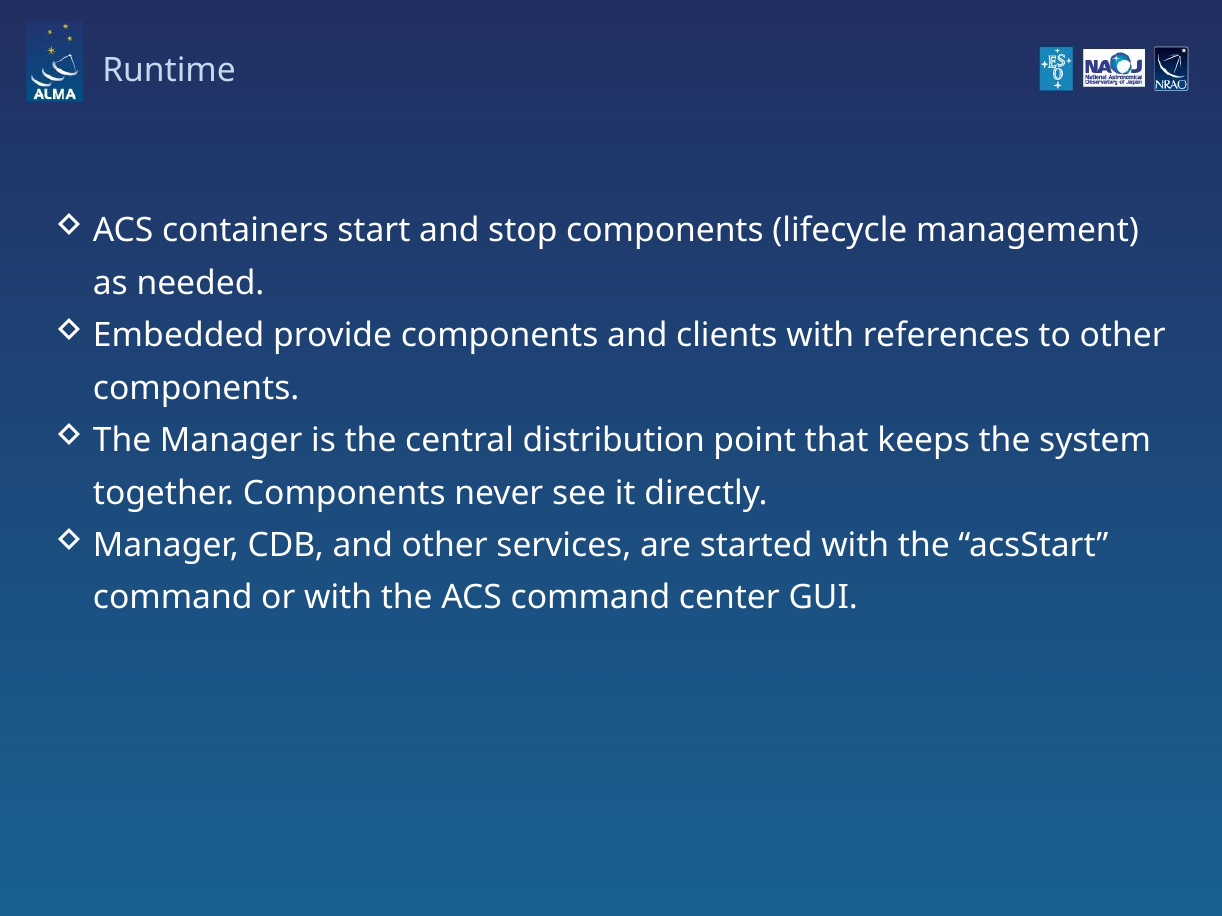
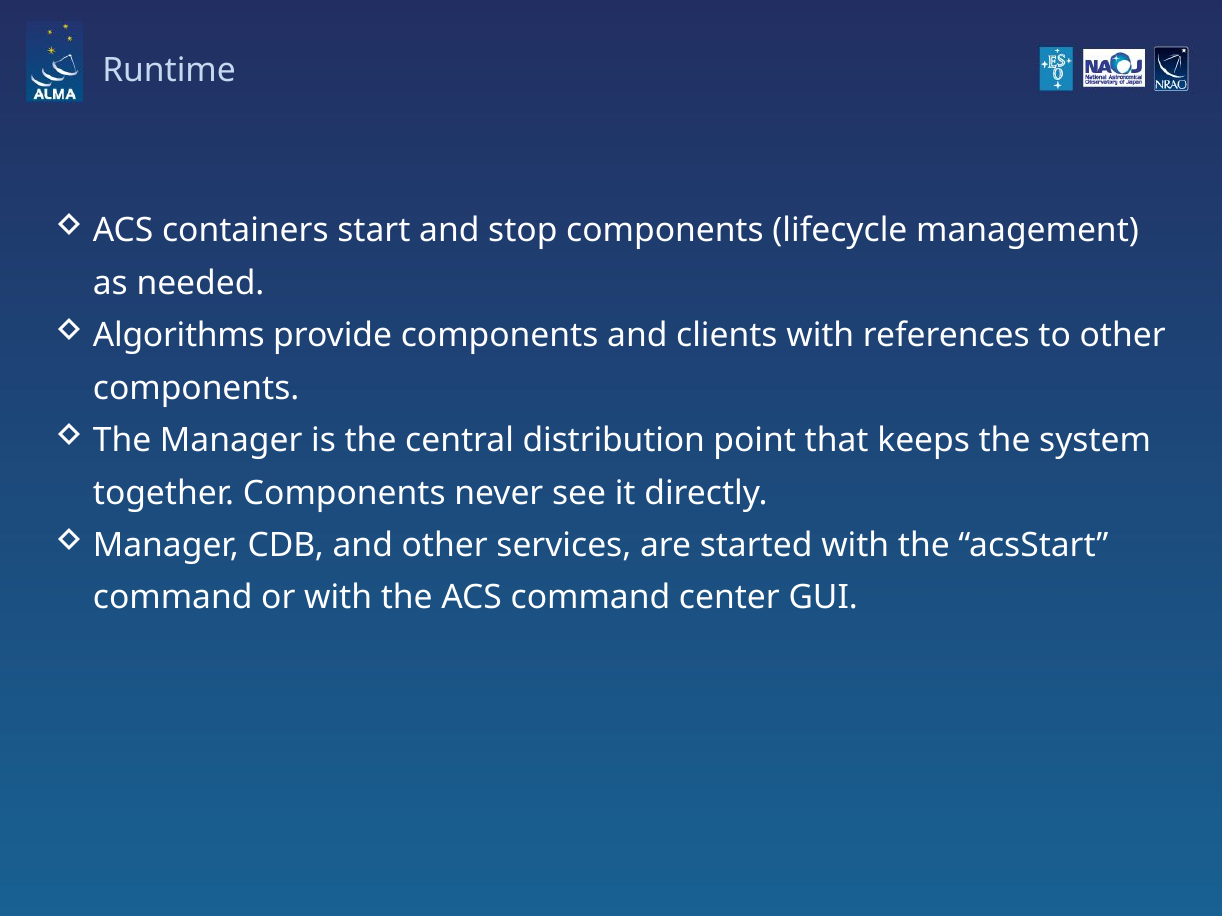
Embedded: Embedded -> Algorithms
